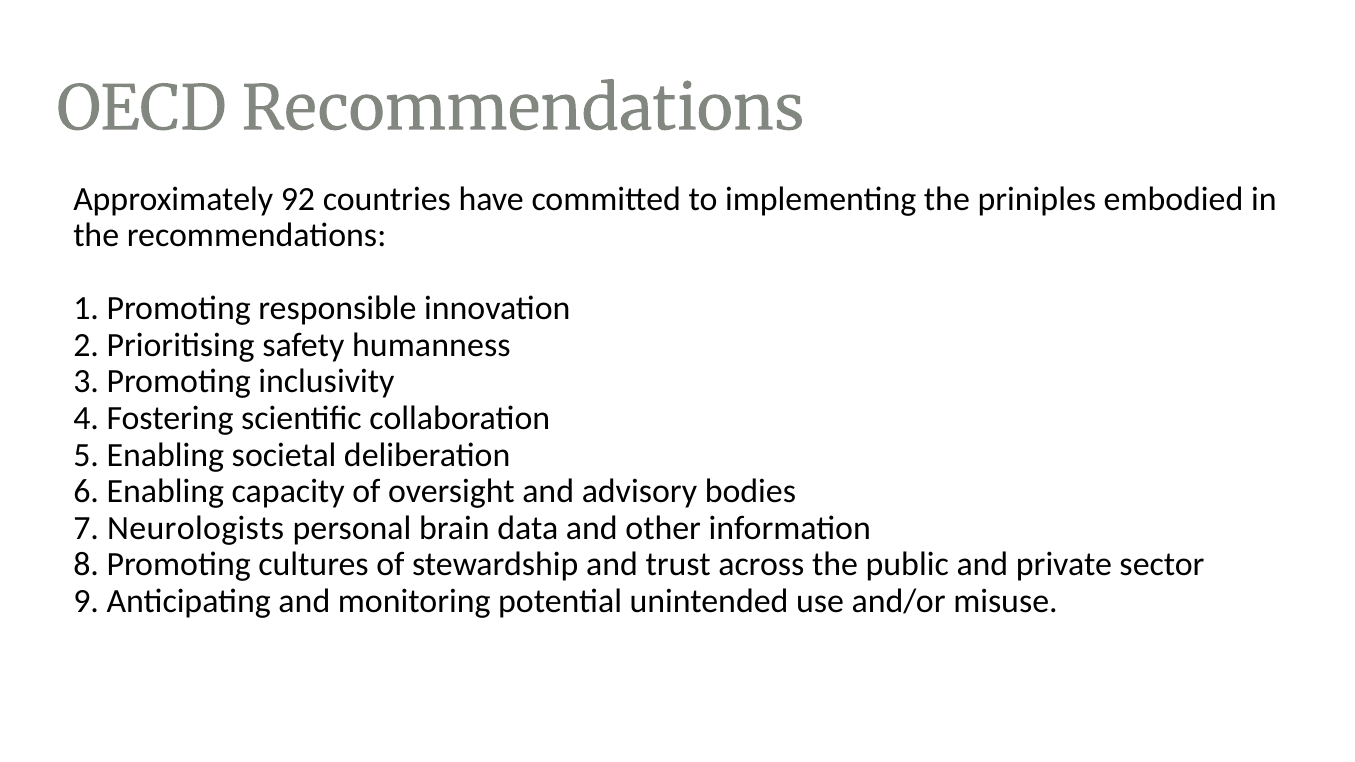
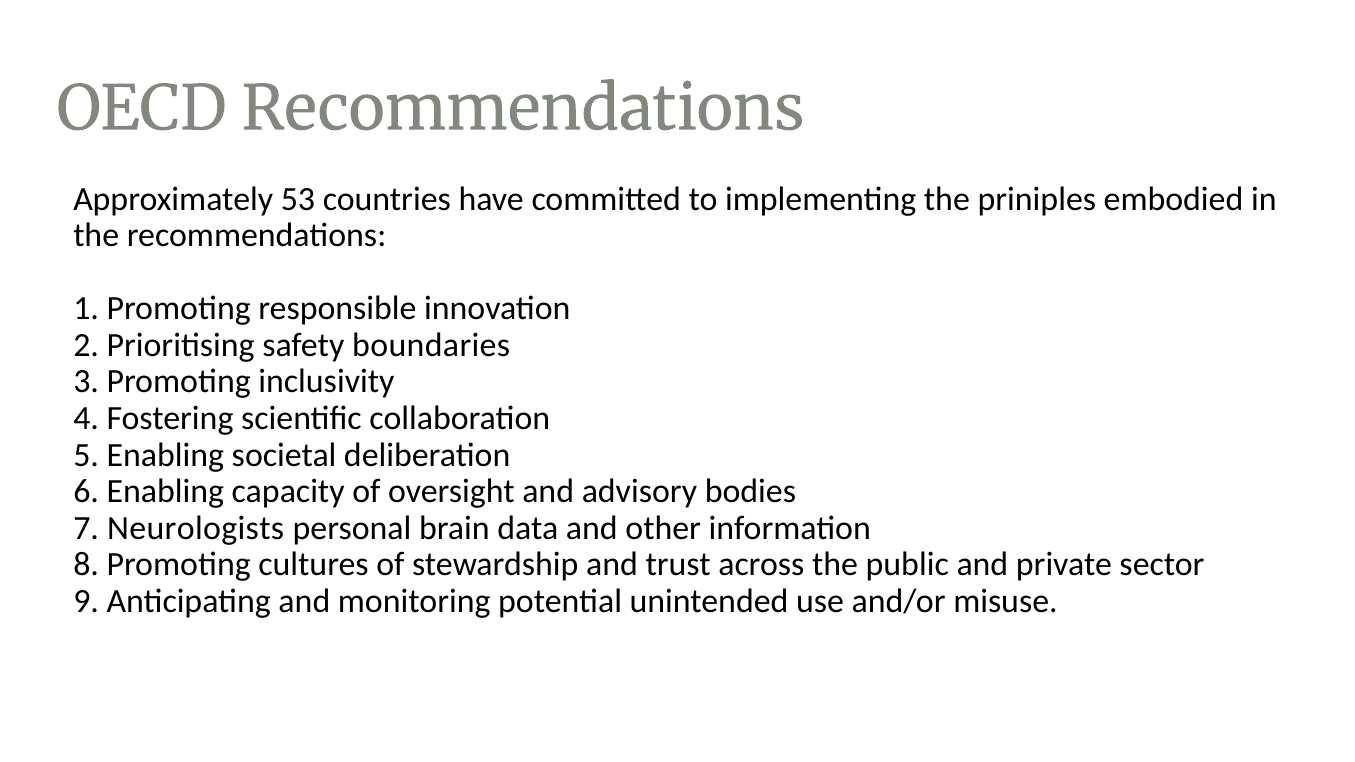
92: 92 -> 53
humanness: humanness -> boundaries
